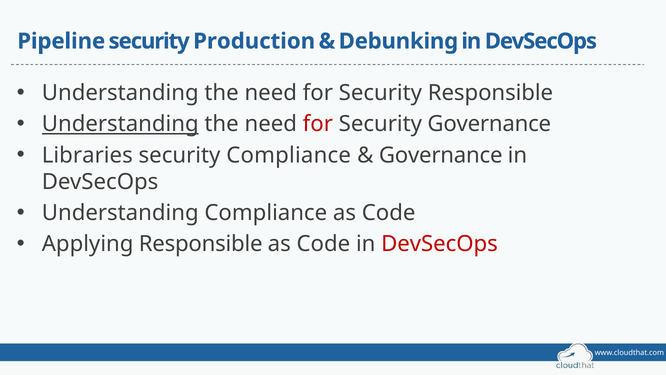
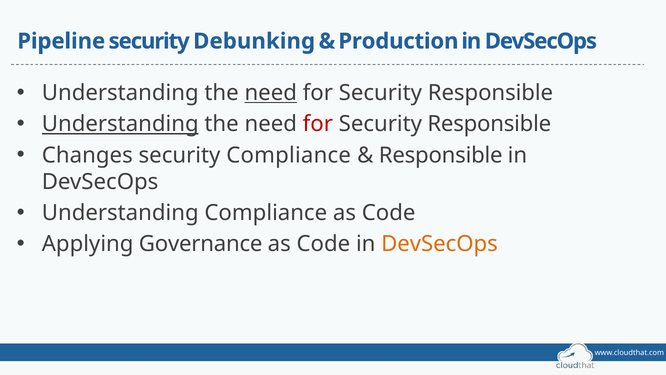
Production: Production -> Debunking
Debunking: Debunking -> Production
need at (271, 93) underline: none -> present
Governance at (489, 124): Governance -> Responsible
Libraries: Libraries -> Changes
Governance at (441, 155): Governance -> Responsible
Applying Responsible: Responsible -> Governance
DevSecOps at (439, 244) colour: red -> orange
